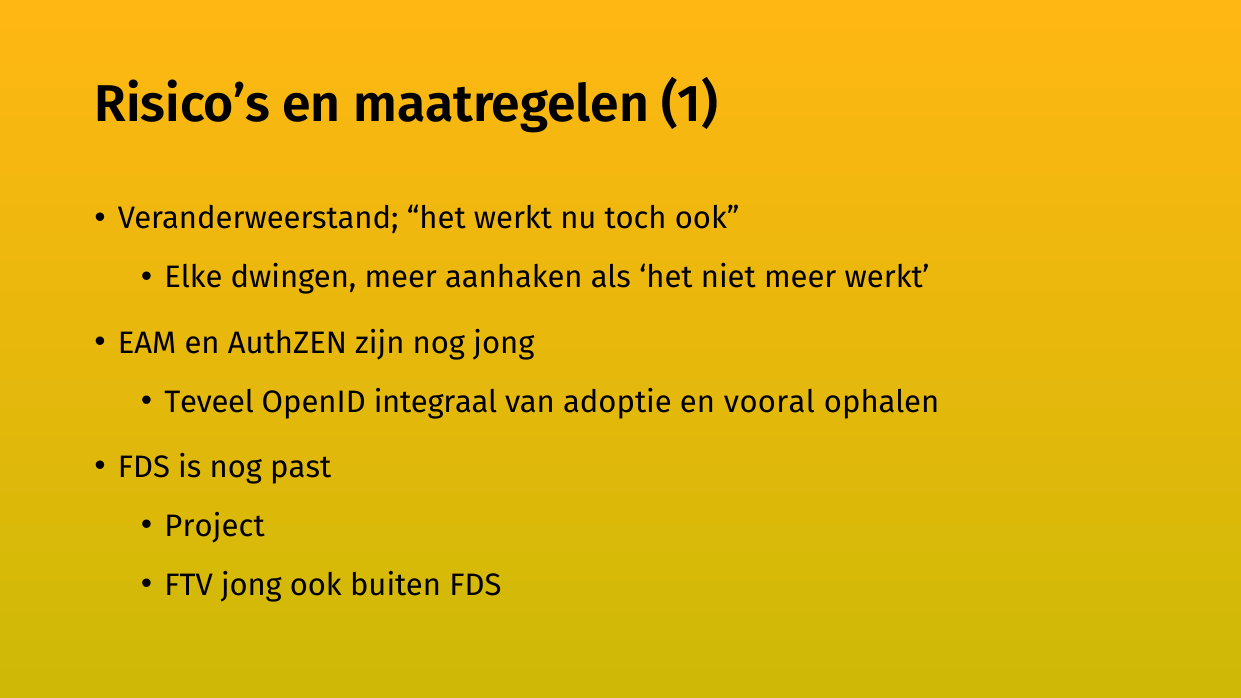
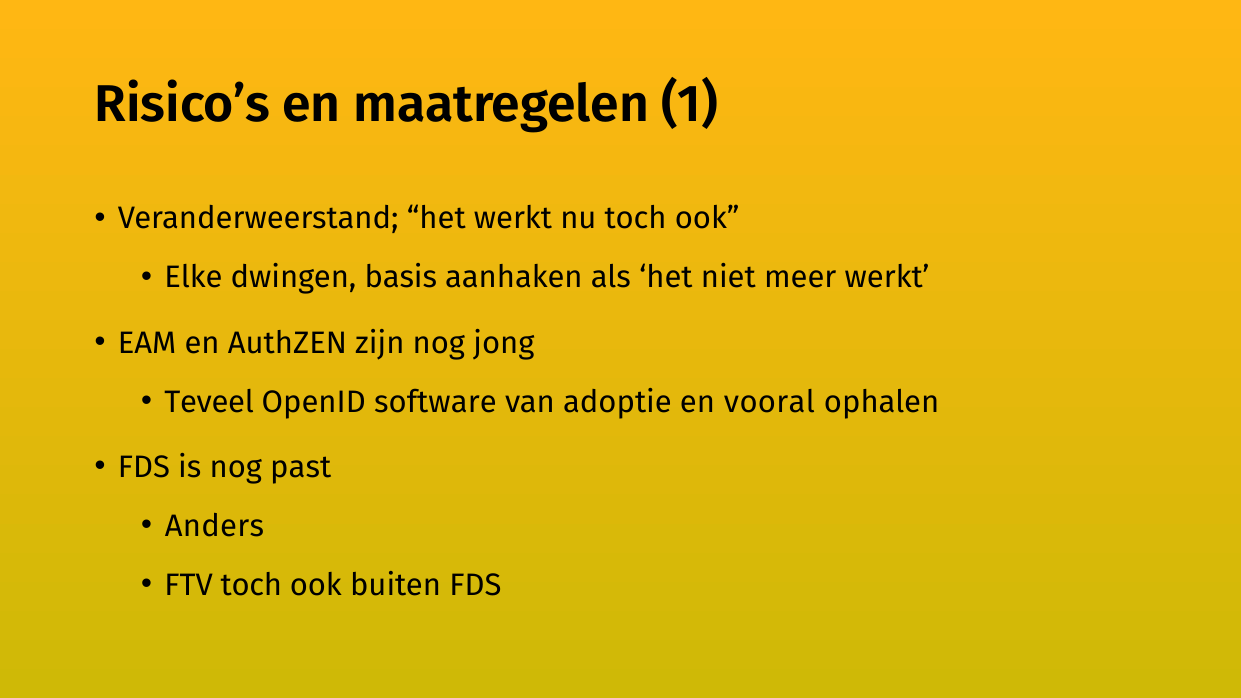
dwingen meer: meer -> basis
integraal: integraal -> software
Project: Project -> Anders
FTV jong: jong -> toch
